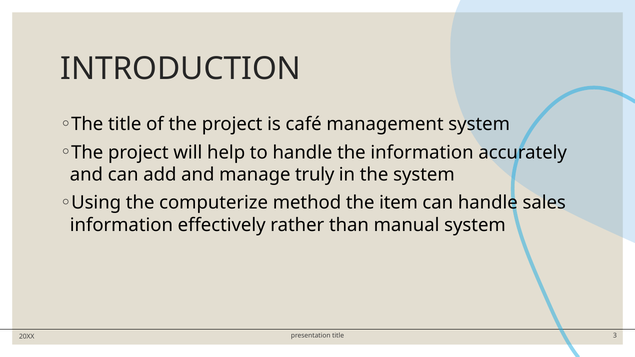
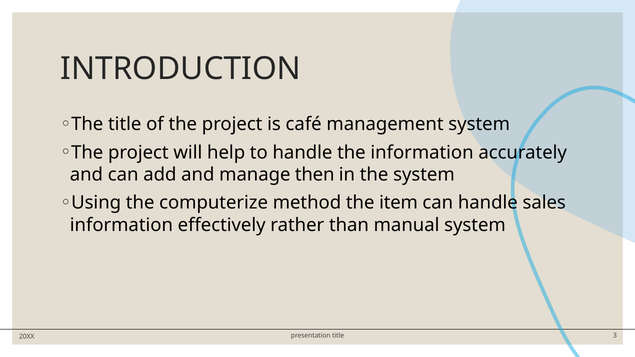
truly: truly -> then
